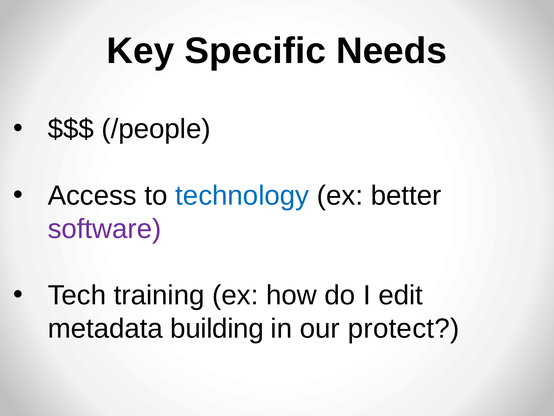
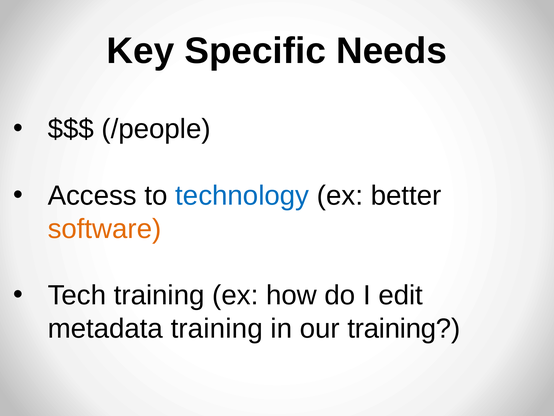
software colour: purple -> orange
metadata building: building -> training
our protect: protect -> training
